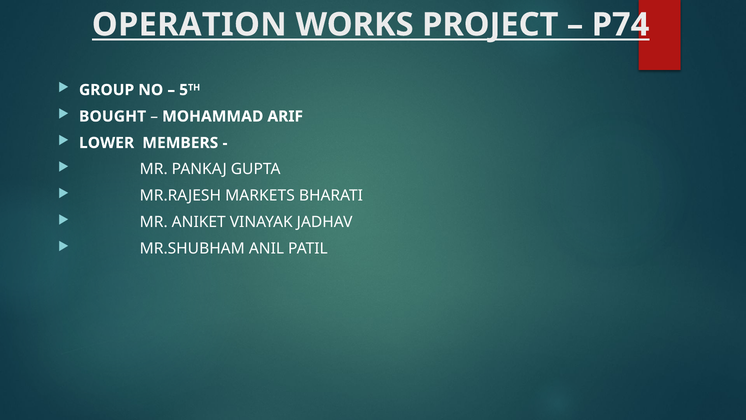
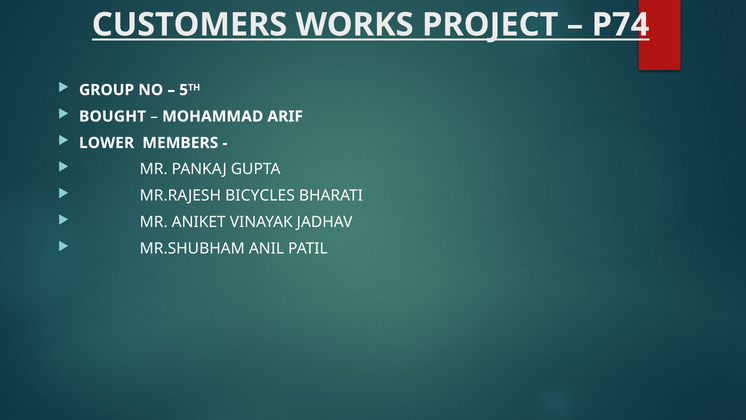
OPERATION: OPERATION -> CUSTOMERS
MARKETS: MARKETS -> BICYCLES
